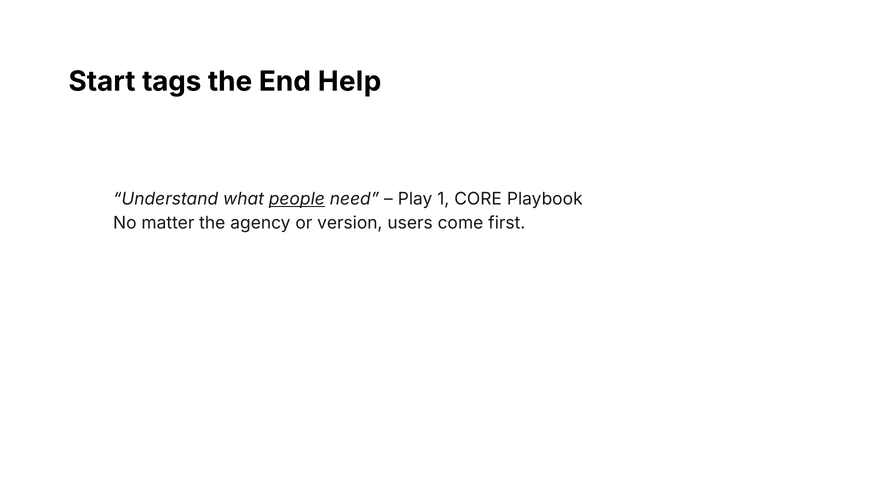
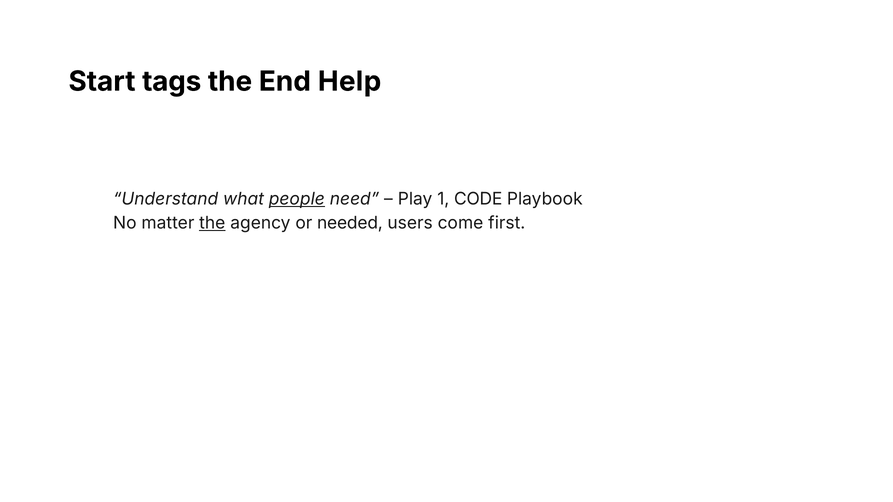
CORE: CORE -> CODE
the at (212, 223) underline: none -> present
version: version -> needed
